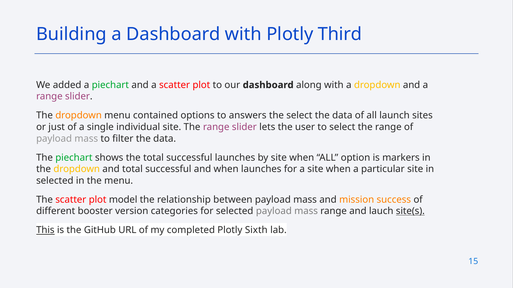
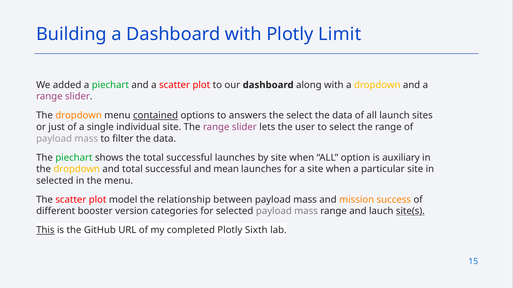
Third: Third -> Limit
contained underline: none -> present
markers: markers -> auxiliary
and when: when -> mean
